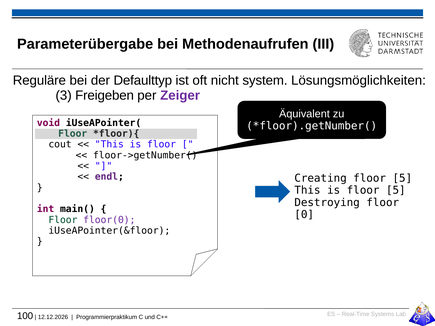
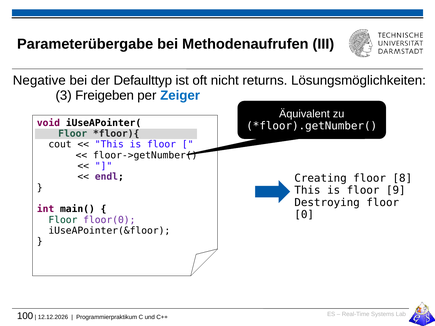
Reguläre: Reguläre -> Negative
system: system -> returns
Zeiger colour: purple -> blue
Creating floor 5: 5 -> 8
is floor 5: 5 -> 9
